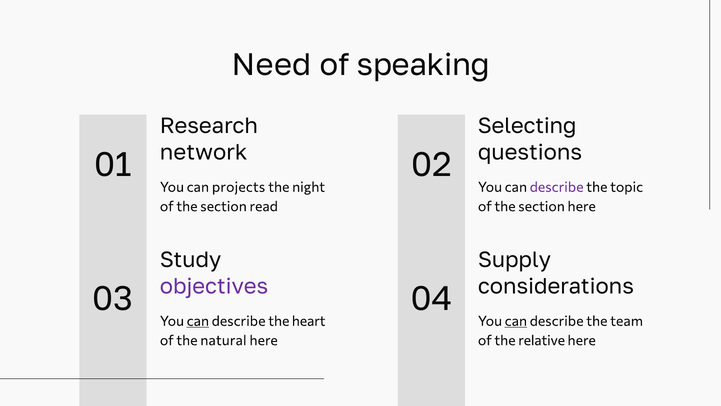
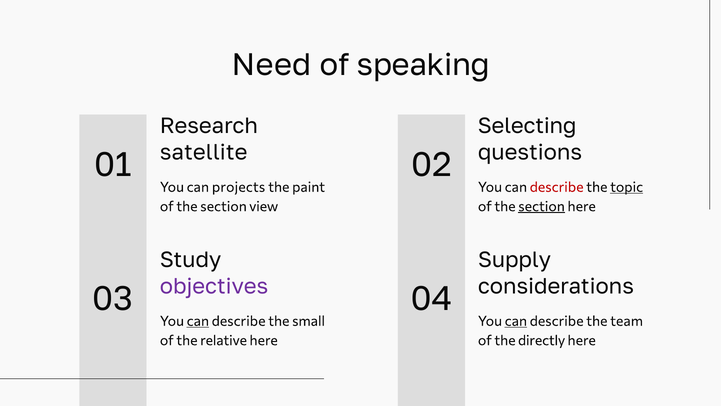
network: network -> satellite
night: night -> paint
describe at (557, 187) colour: purple -> red
topic underline: none -> present
read: read -> view
section at (542, 206) underline: none -> present
heart: heart -> small
natural: natural -> relative
relative: relative -> directly
